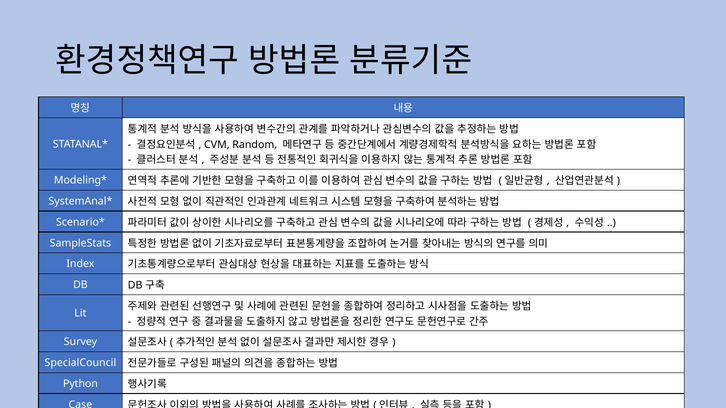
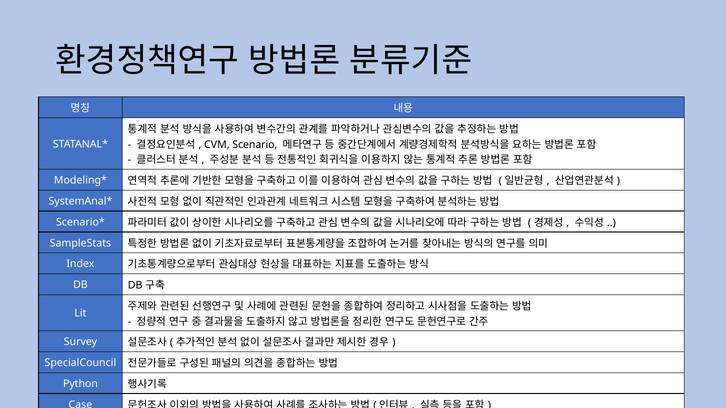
Random: Random -> Scenario
